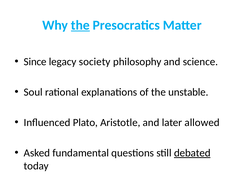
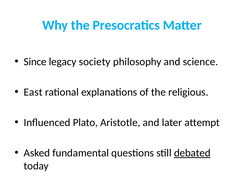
the at (80, 25) underline: present -> none
Soul: Soul -> East
unstable: unstable -> religious
allowed: allowed -> attempt
